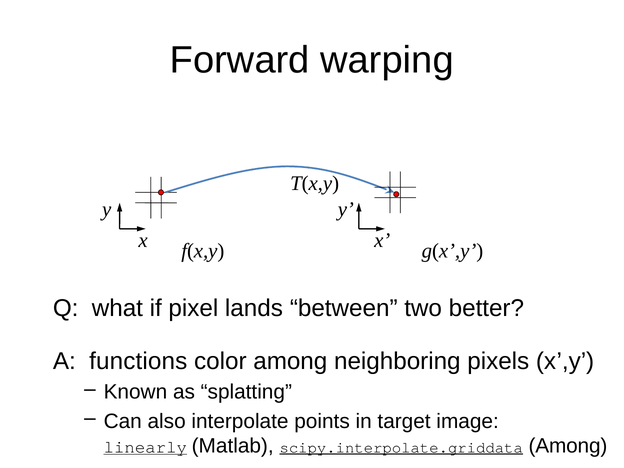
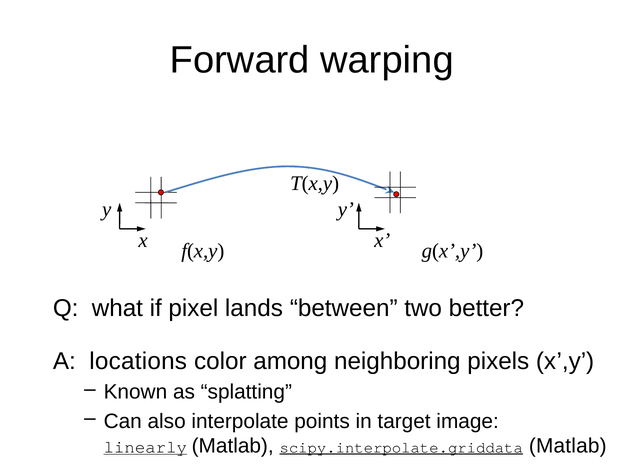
functions: functions -> locations
scipy.interpolate.griddata Among: Among -> Matlab
